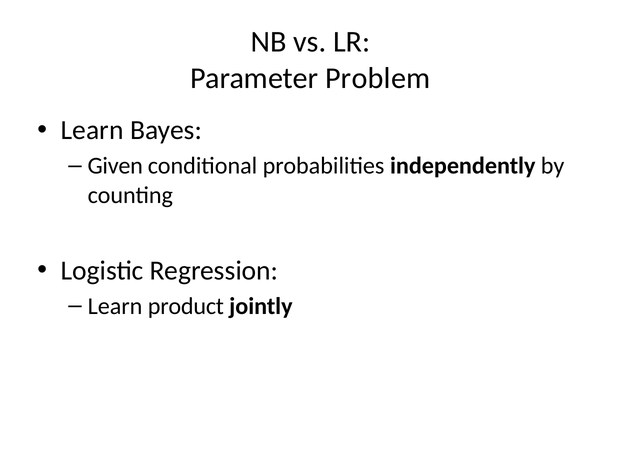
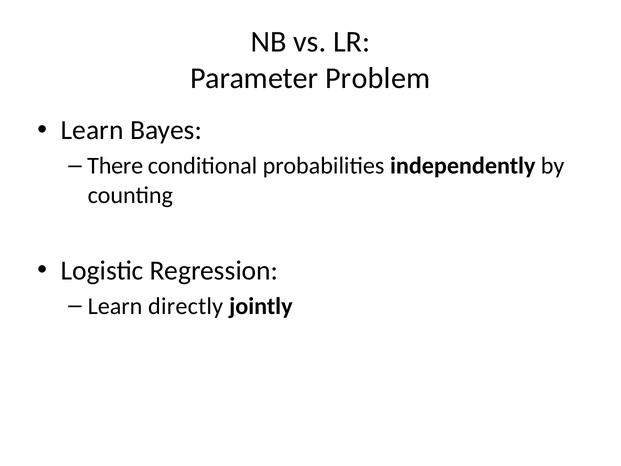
Given: Given -> There
product: product -> directly
